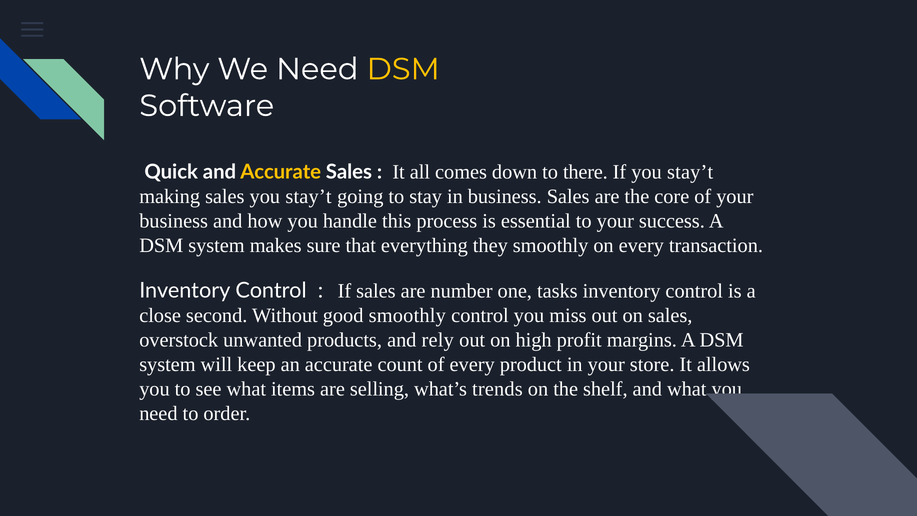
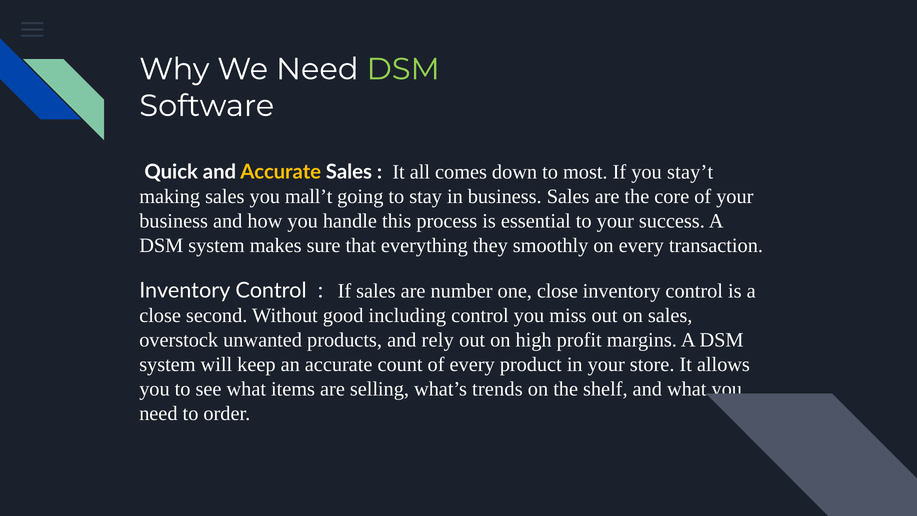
DSM at (403, 69) colour: yellow -> light green
there: there -> most
sales you stay’t: stay’t -> mall’t
one tasks: tasks -> close
good smoothly: smoothly -> including
